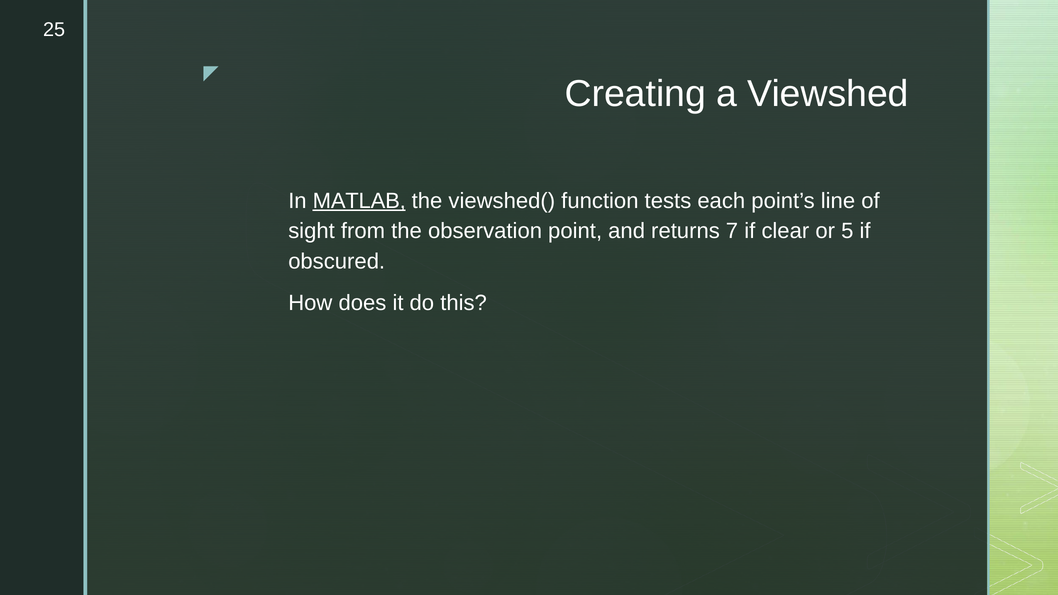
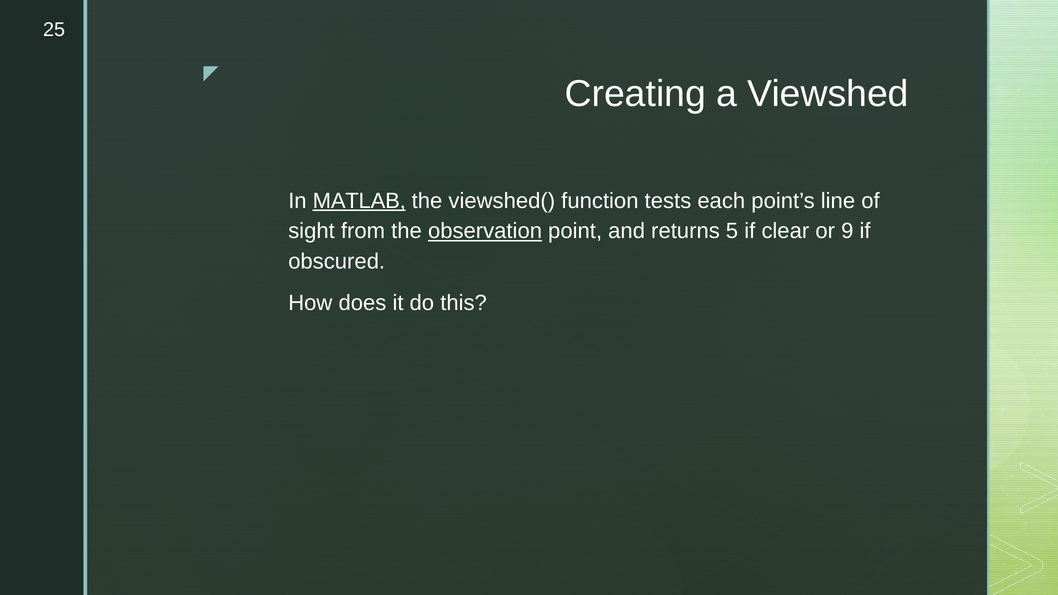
observation underline: none -> present
7: 7 -> 5
5: 5 -> 9
